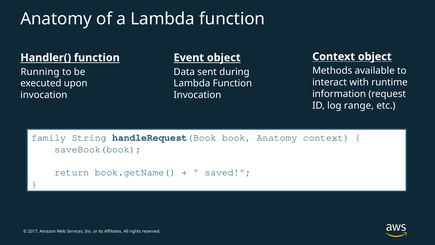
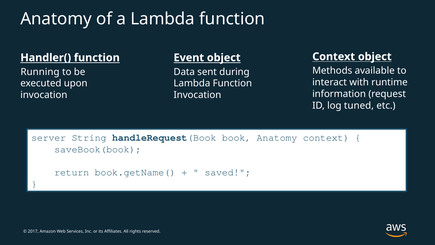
range: range -> tuned
family: family -> server
